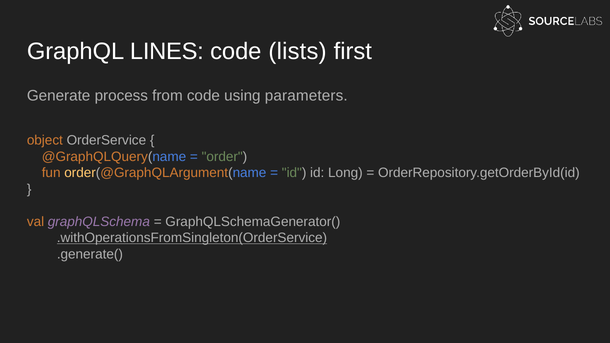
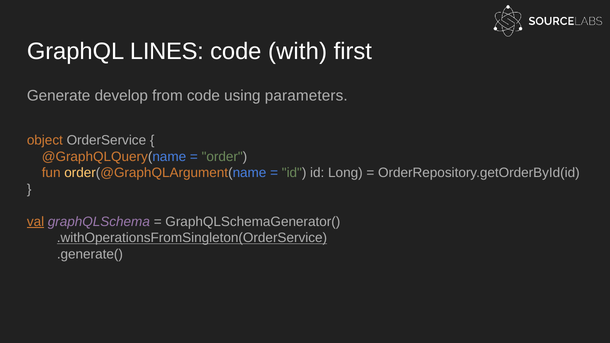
lists: lists -> with
process: process -> develop
val underline: none -> present
